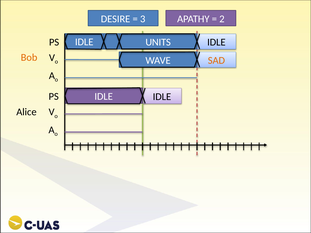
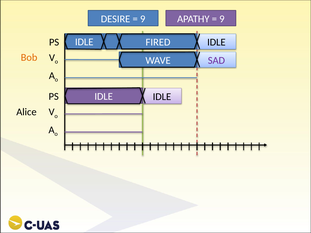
3 at (143, 19): 3 -> 9
2 at (222, 19): 2 -> 9
UNITS: UNITS -> FIRED
SAD colour: orange -> purple
